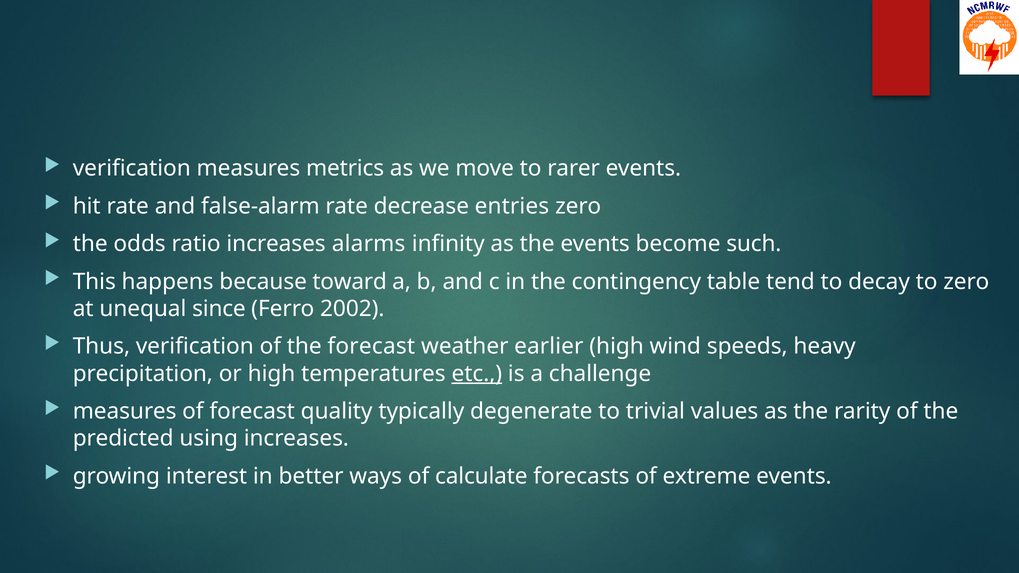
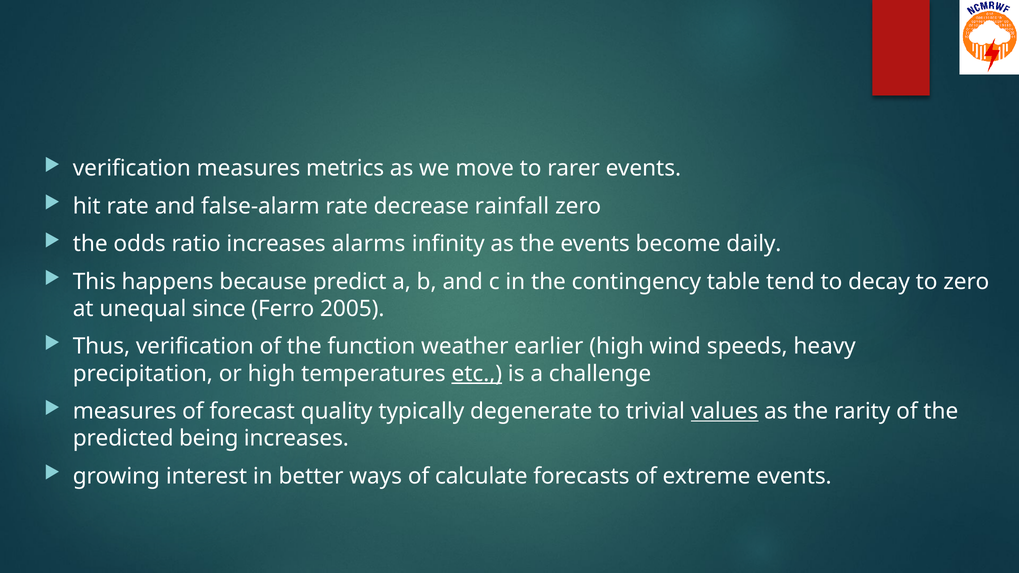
entries: entries -> rainfall
such: such -> daily
toward: toward -> predict
2002: 2002 -> 2005
the forecast: forecast -> function
values underline: none -> present
using: using -> being
